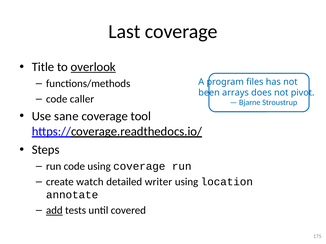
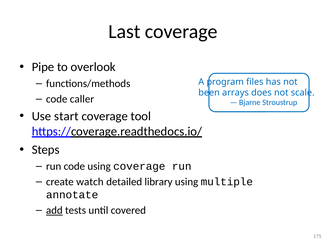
Title: Title -> Pipe
overlook underline: present -> none
pivot: pivot -> scale
sane: sane -> start
writer: writer -> library
location: location -> multiple
